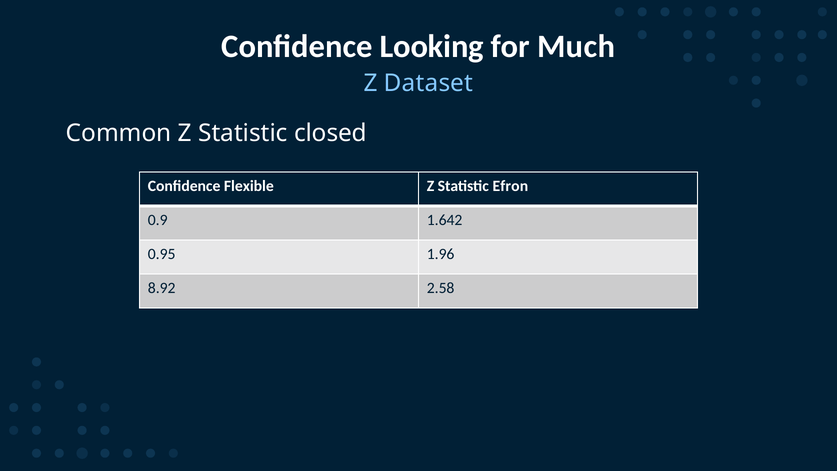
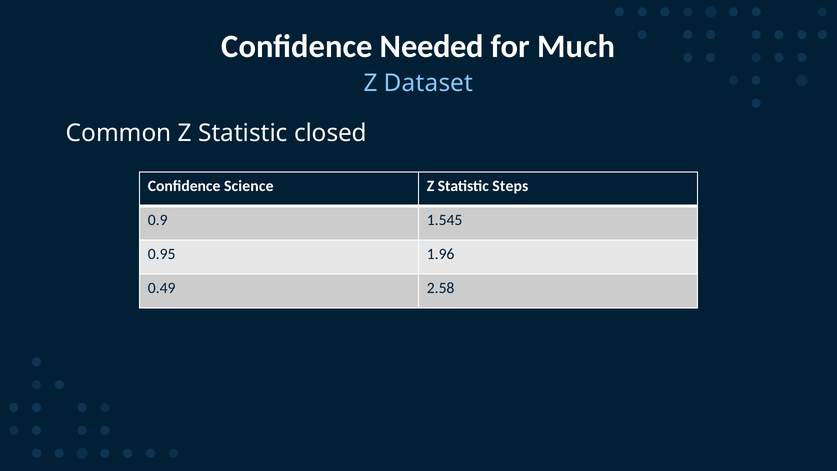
Looking: Looking -> Needed
Flexible: Flexible -> Science
Efron: Efron -> Steps
1.642: 1.642 -> 1.545
8.92: 8.92 -> 0.49
